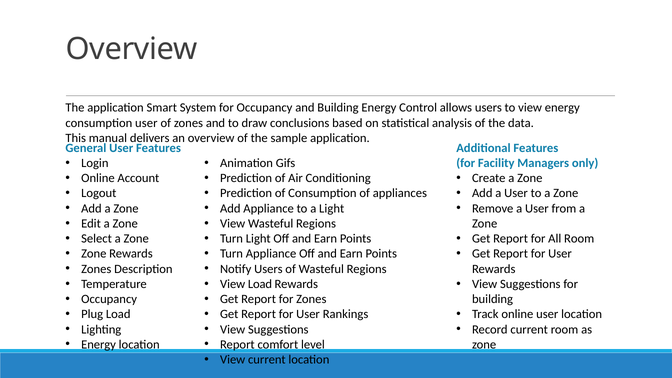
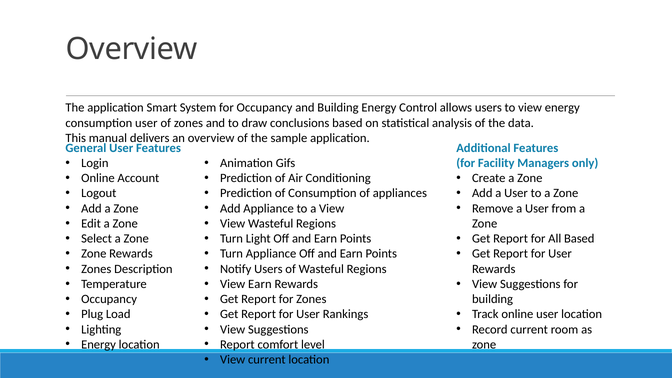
a Light: Light -> View
All Room: Room -> Based
View Load: Load -> Earn
